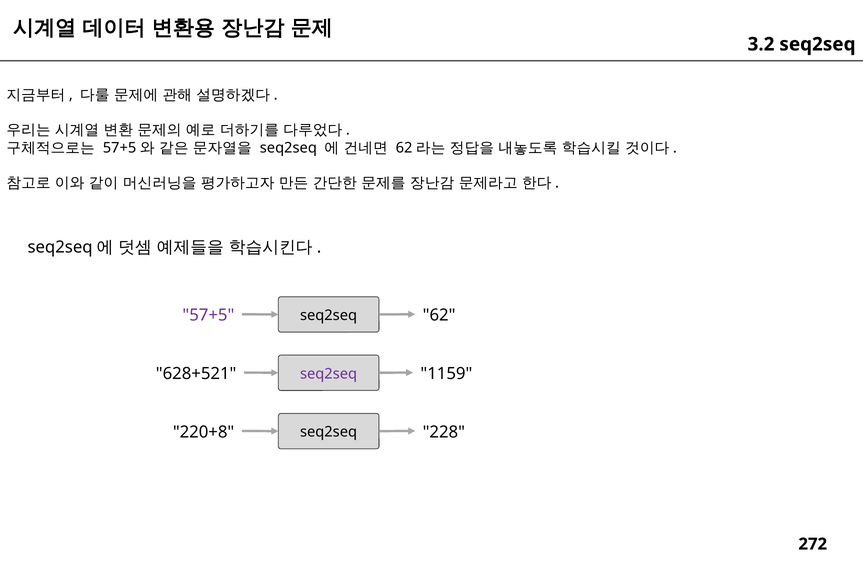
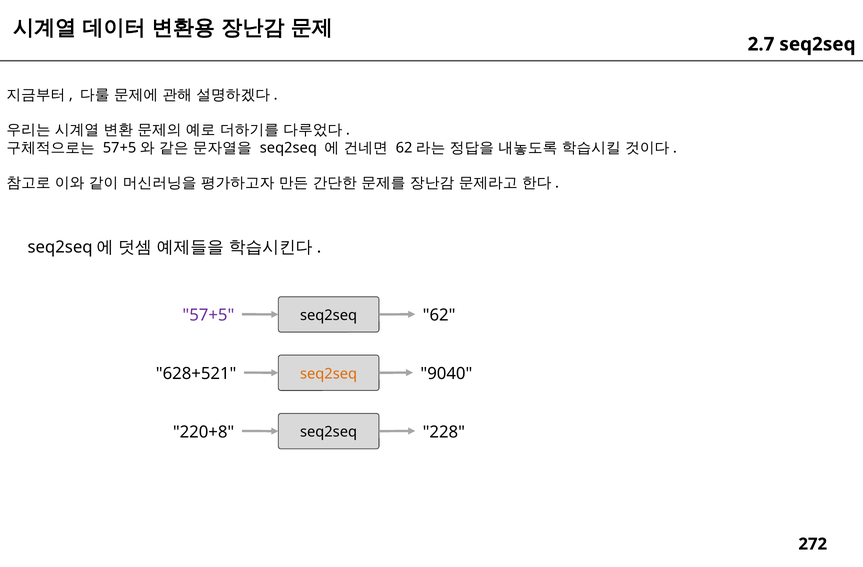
3.2: 3.2 -> 2.7
1159: 1159 -> 9040
seq2seq at (329, 374) colour: purple -> orange
